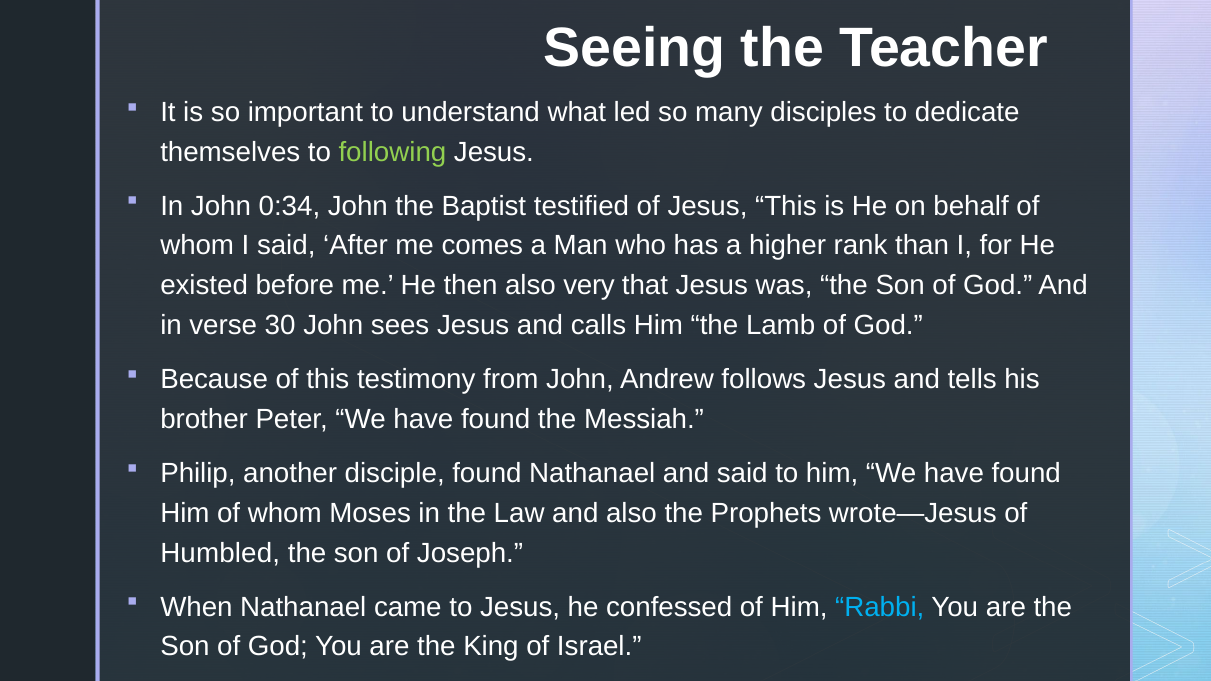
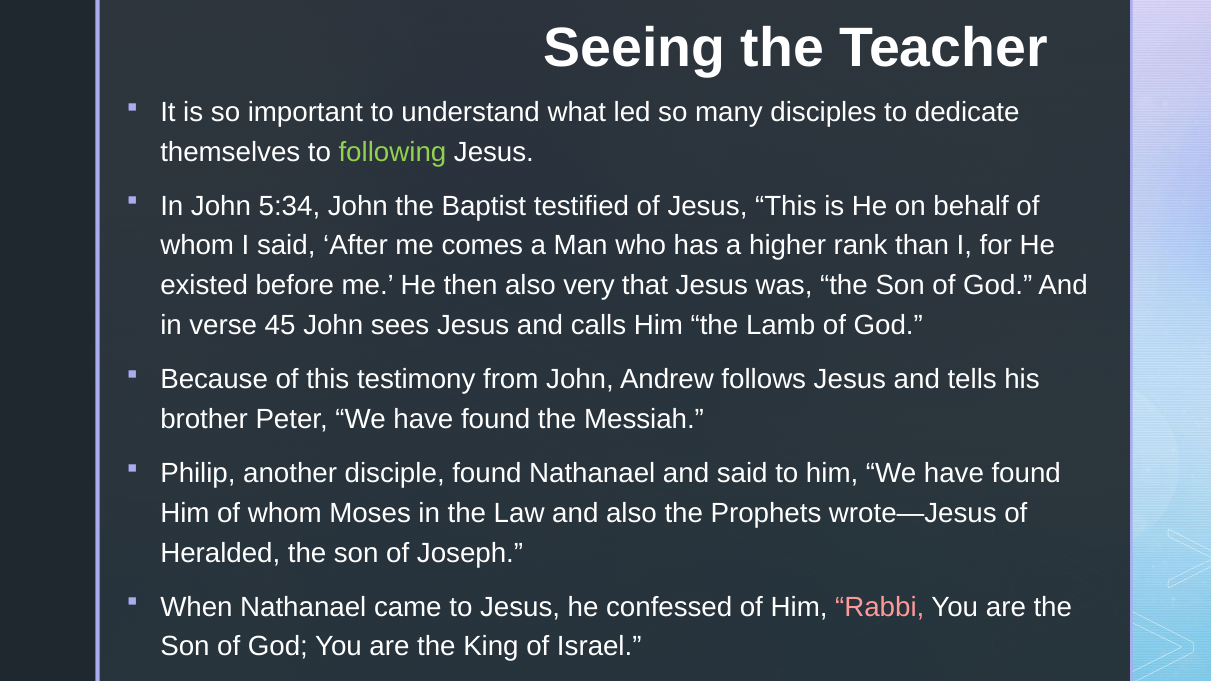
0:34: 0:34 -> 5:34
30: 30 -> 45
Humbled: Humbled -> Heralded
Rabbi colour: light blue -> pink
